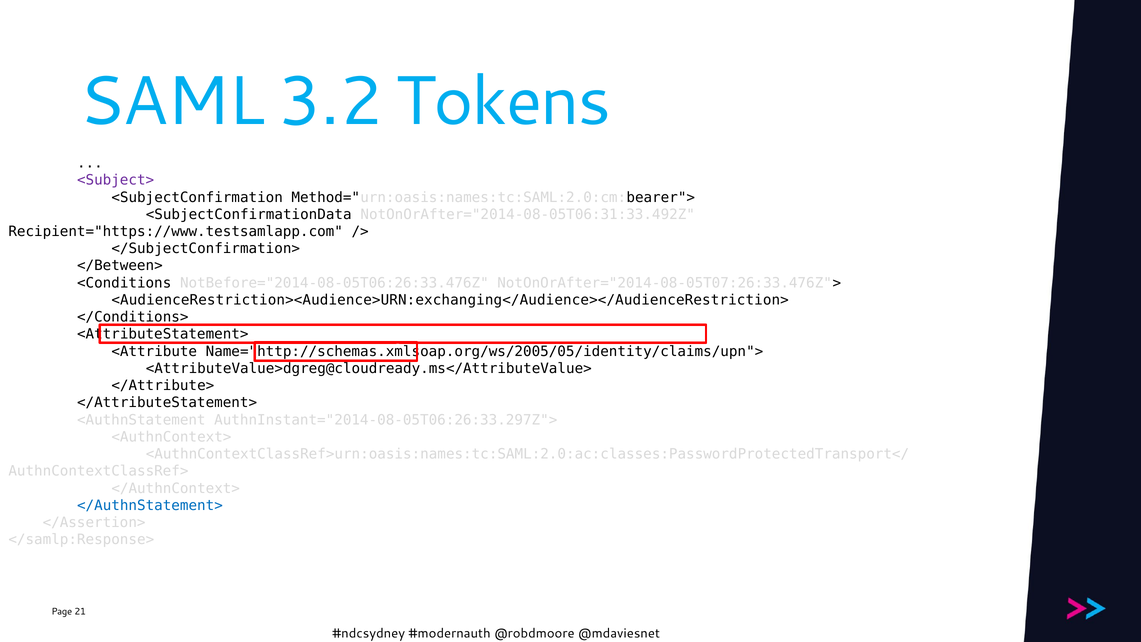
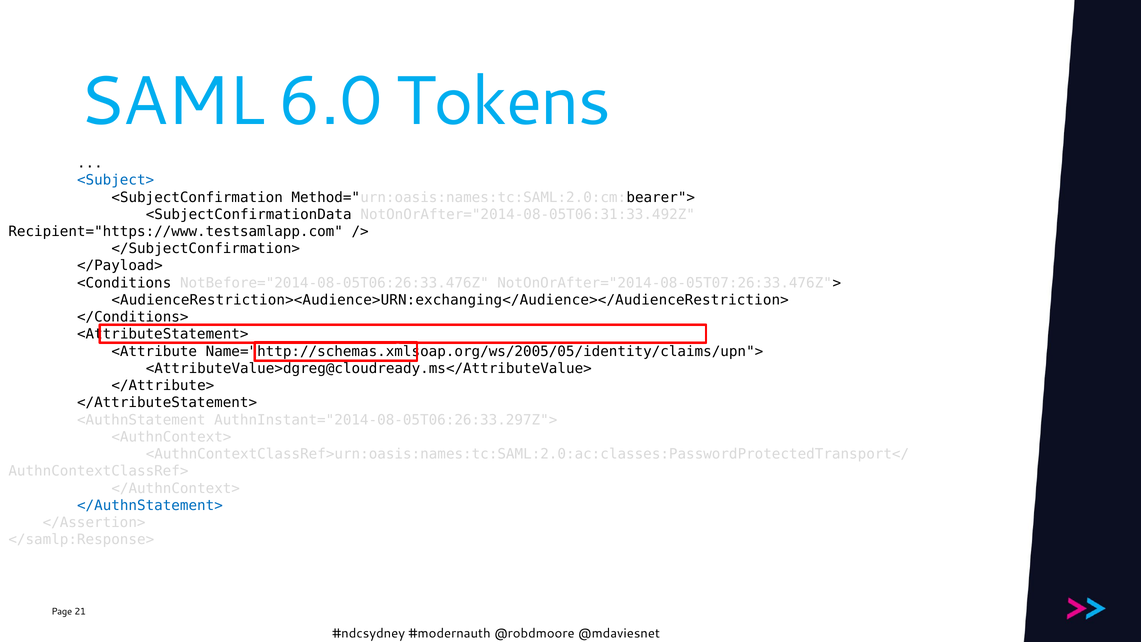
3.2: 3.2 -> 6.0
<Subject> colour: purple -> blue
</Between>: </Between> -> </Payload>
